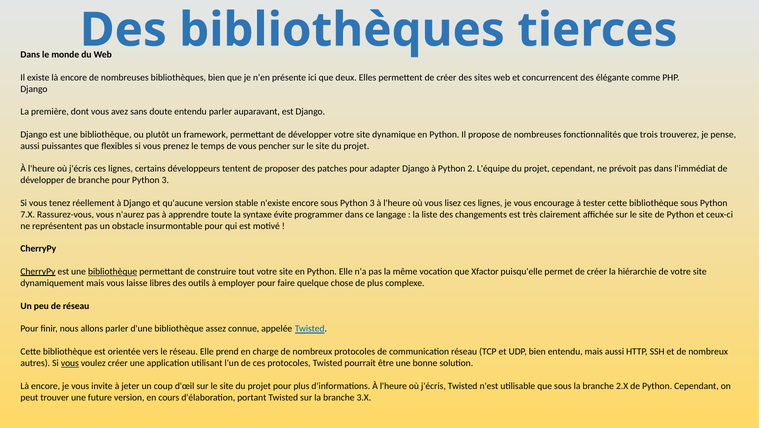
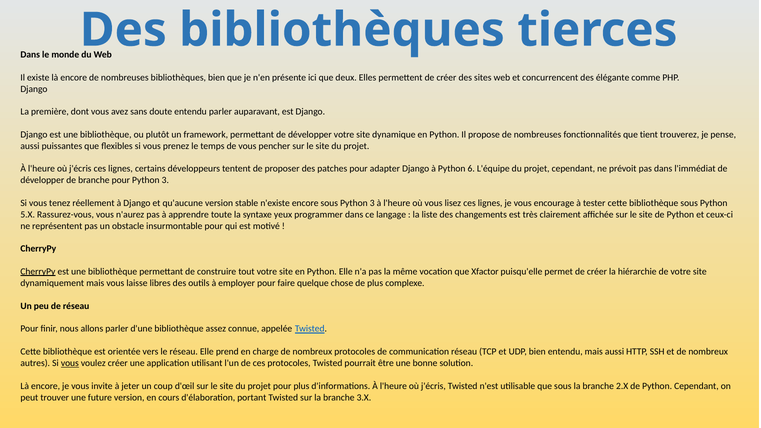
trois: trois -> tient
2: 2 -> 6
7.X: 7.X -> 5.X
évite: évite -> yeux
bibliothèque at (113, 272) underline: present -> none
